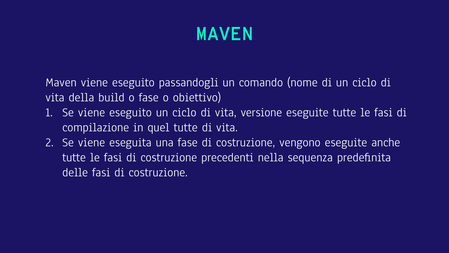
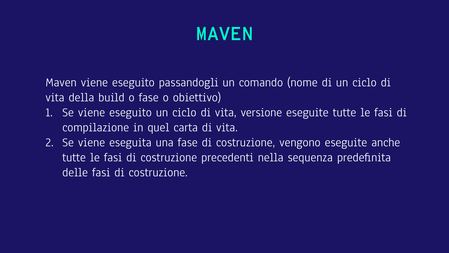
quel tutte: tutte -> carta
